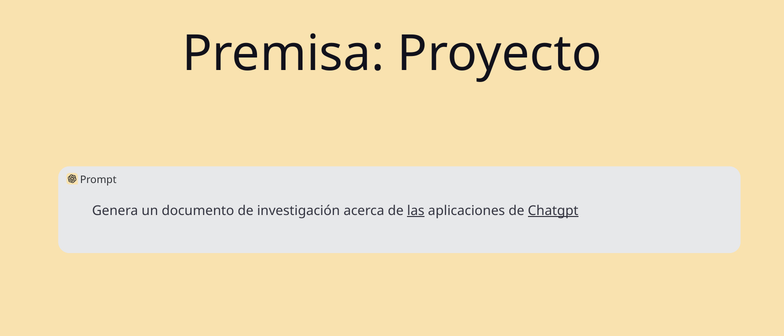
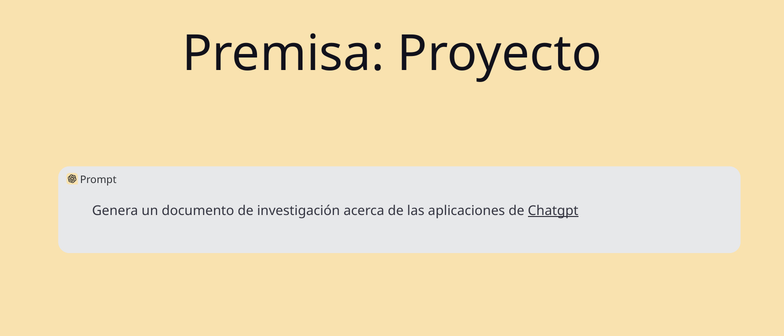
las underline: present -> none
